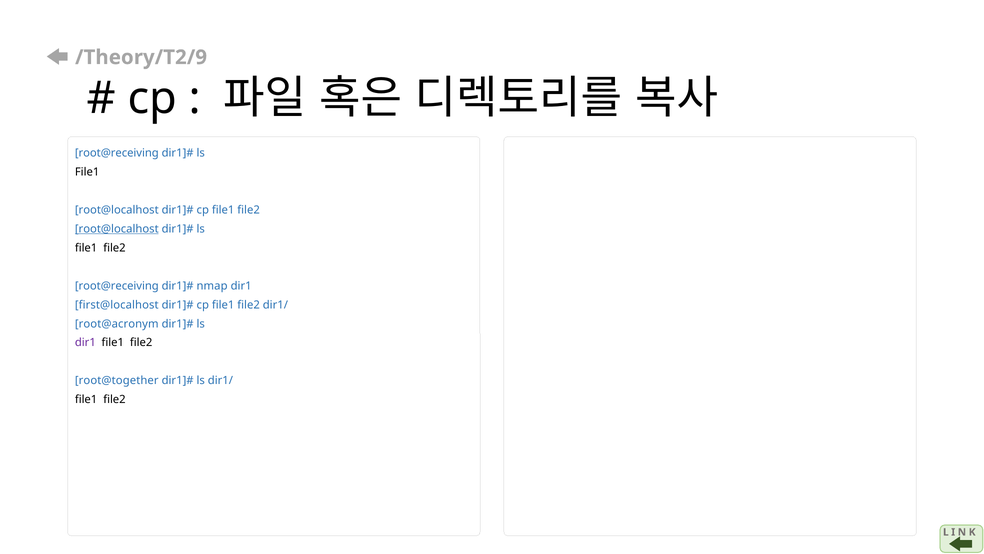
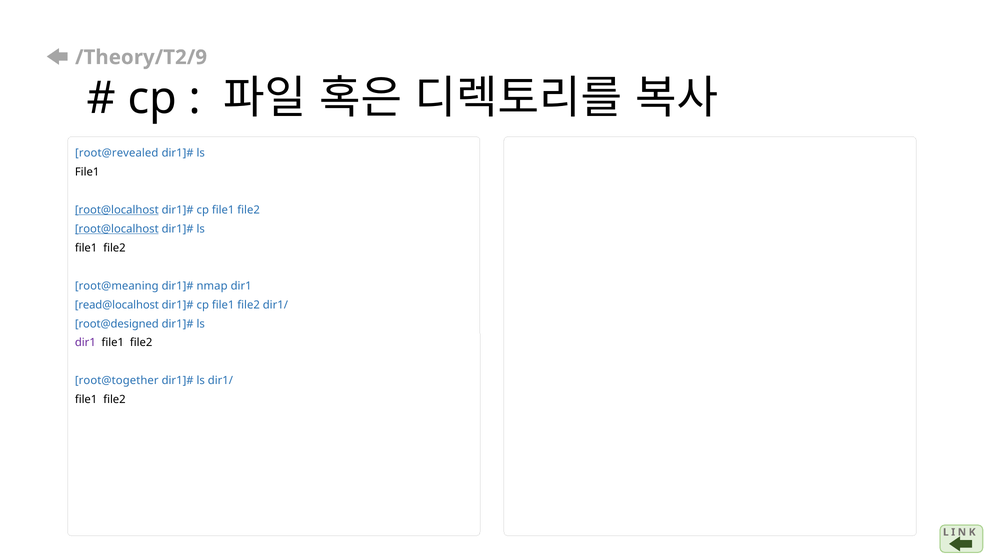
root@receiving at (117, 153): root@receiving -> root@revealed
root@localhost at (117, 210) underline: none -> present
root@receiving at (117, 286): root@receiving -> root@meaning
first@localhost: first@localhost -> read@localhost
root@acronym: root@acronym -> root@designed
